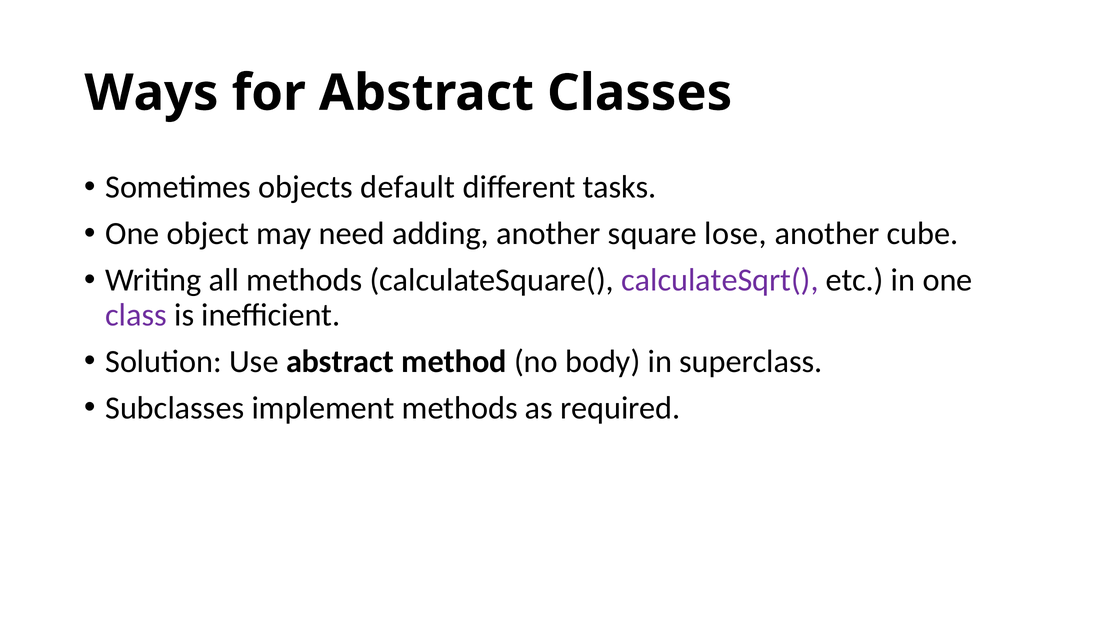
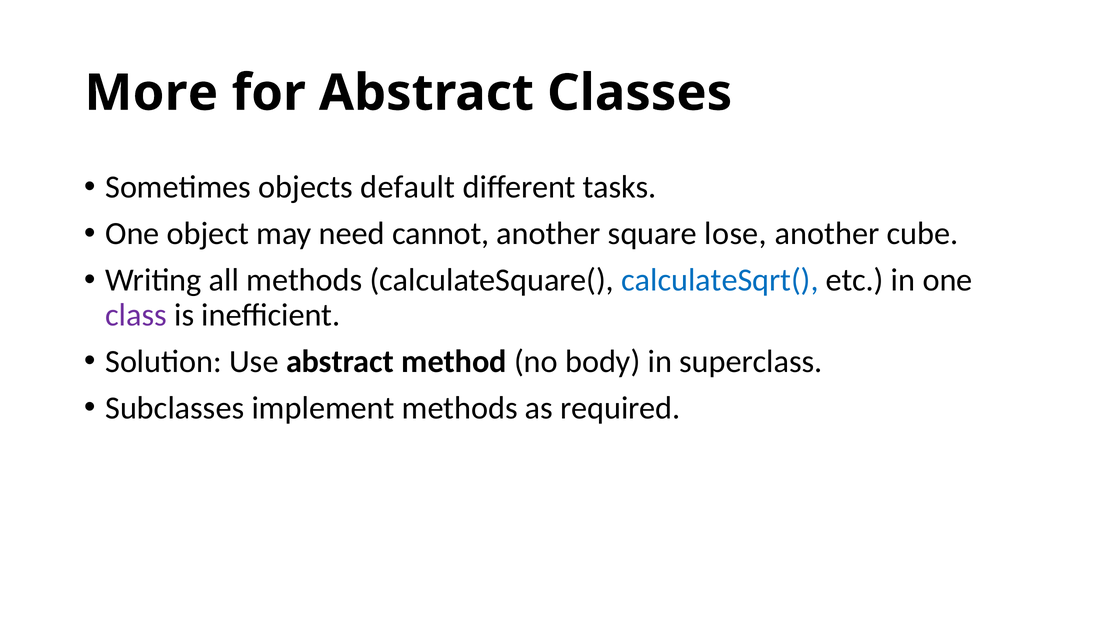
Ways: Ways -> More
adding: adding -> cannot
calculateSqrt( colour: purple -> blue
